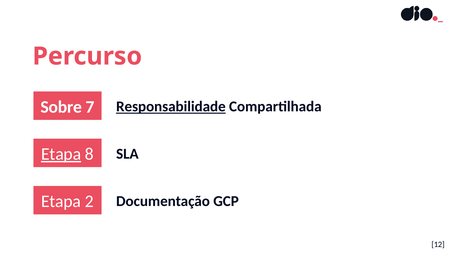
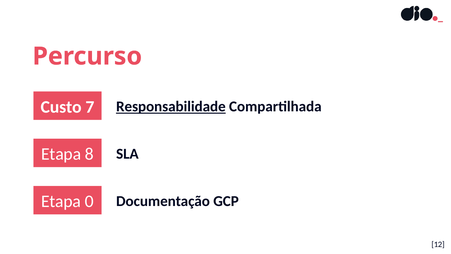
Sobre: Sobre -> Custo
Etapa at (61, 154) underline: present -> none
2: 2 -> 0
